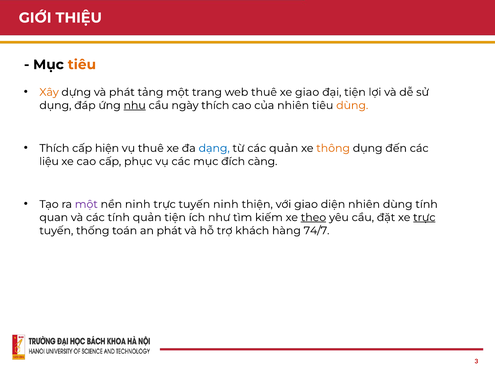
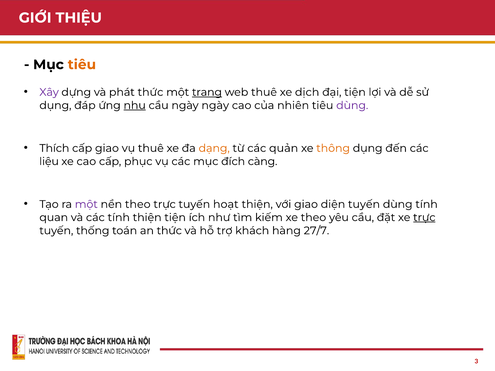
Xây colour: orange -> purple
phát tảng: tảng -> thức
trang underline: none -> present
xe giao: giao -> dịch
ngày thích: thích -> ngày
dùng at (352, 105) colour: orange -> purple
cấp hiện: hiện -> giao
dạng colour: blue -> orange
nền ninh: ninh -> theo
tuyến ninh: ninh -> hoạt
diện nhiên: nhiên -> tuyến
tính quản: quản -> thiện
theo at (313, 218) underline: present -> none
an phát: phát -> thức
74/7: 74/7 -> 27/7
